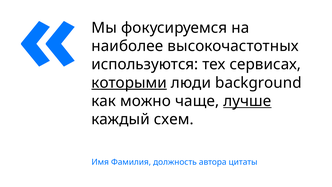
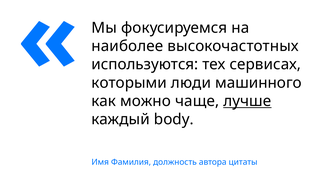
которыми underline: present -> none
background: background -> машинного
схем: схем -> body
